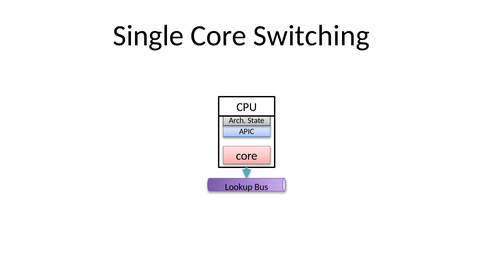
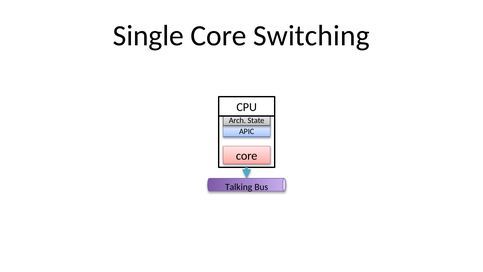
Lookup: Lookup -> Talking
